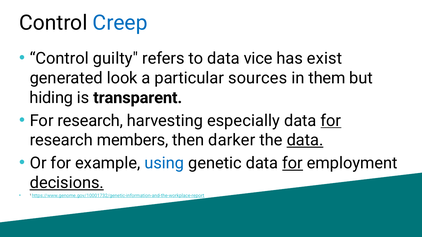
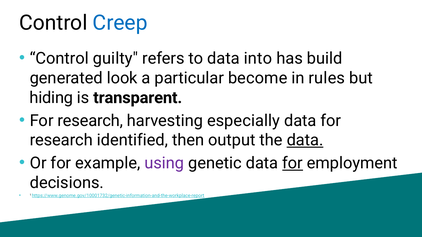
vice: vice -> into
exist: exist -> build
sources: sources -> become
them: them -> rules
for at (331, 121) underline: present -> none
members: members -> identified
darker: darker -> output
using colour: blue -> purple
decisions underline: present -> none
